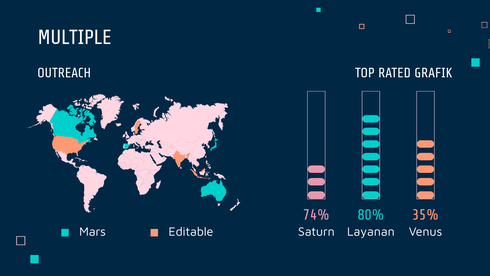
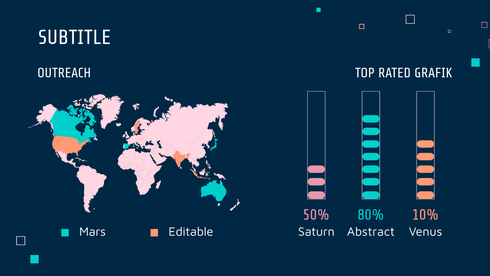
MULTIPLE: MULTIPLE -> SUBTITLE
74%: 74% -> 50%
35%: 35% -> 10%
Layanan: Layanan -> Abstract
